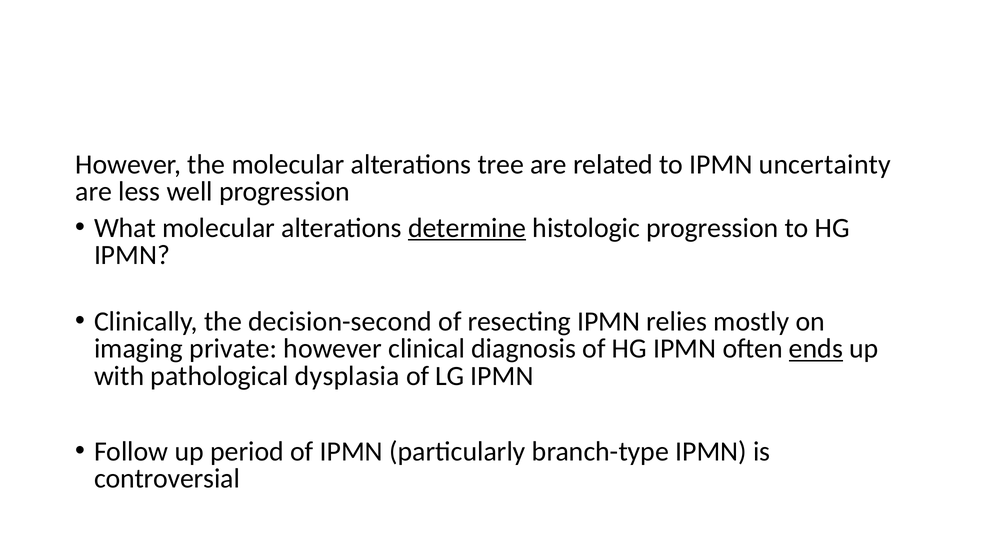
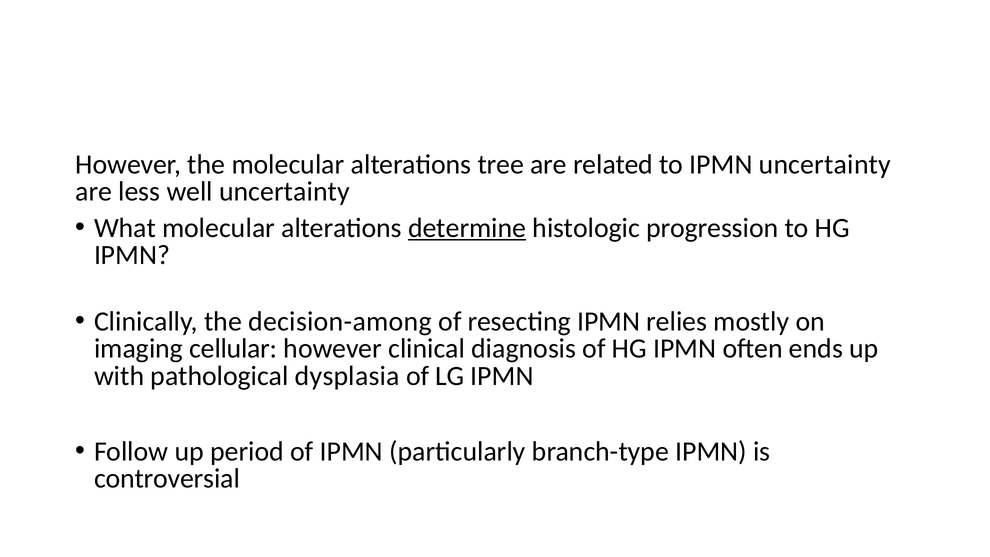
well progression: progression -> uncertainty
decision-second: decision-second -> decision-among
private: private -> cellular
ends underline: present -> none
